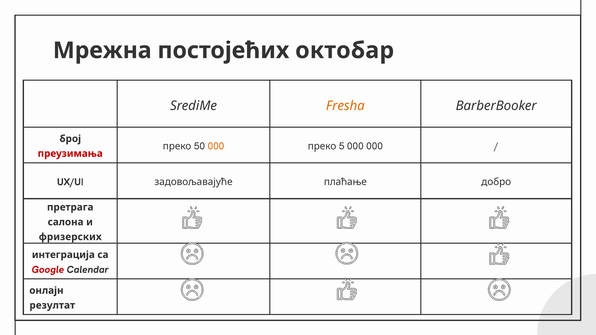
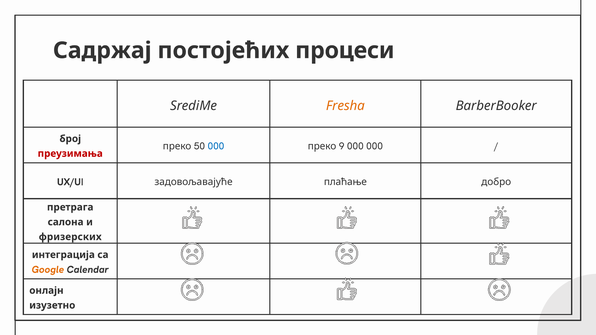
Мрежна: Мрежна -> Садржај
октобар: октобар -> процеси
000 at (216, 146) colour: orange -> blue
5: 5 -> 9
Google colour: red -> orange
резултат: резултат -> изузетно
